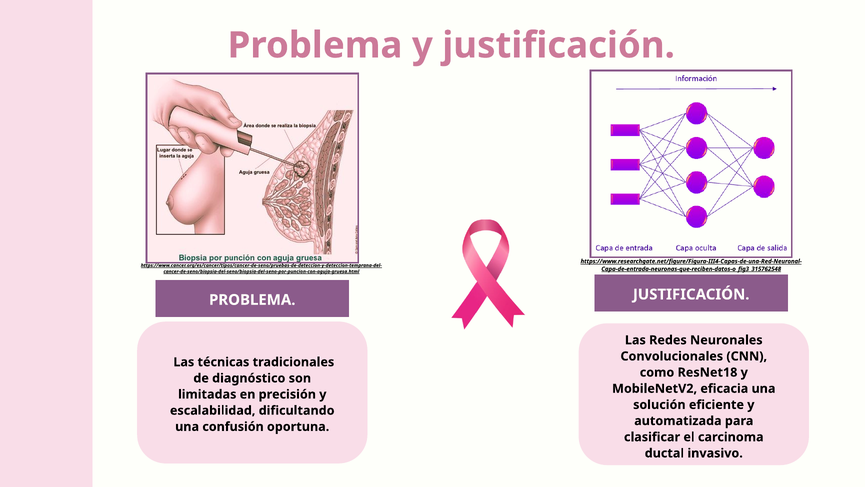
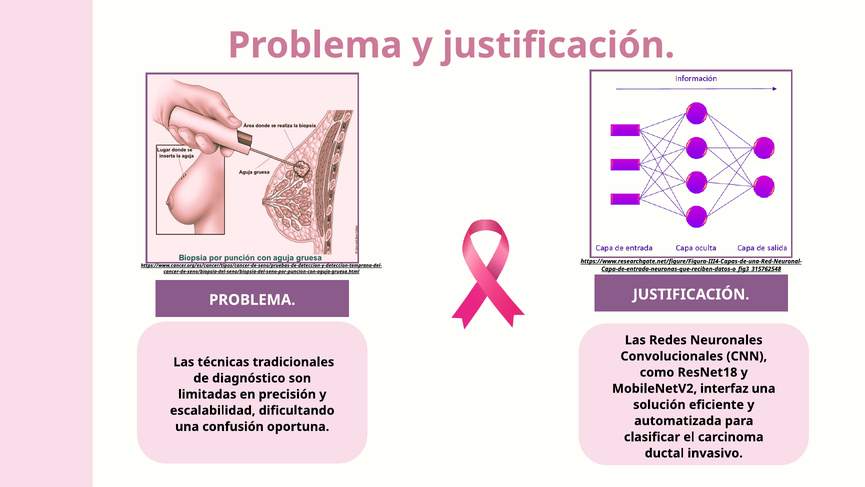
eficacia: eficacia -> interfaz
